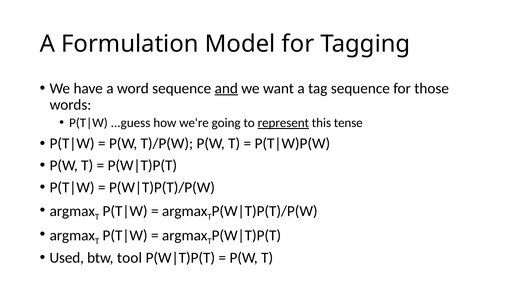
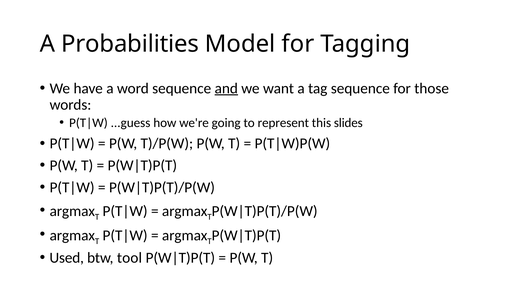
Formulation: Formulation -> Probabilities
represent underline: present -> none
tense: tense -> slides
